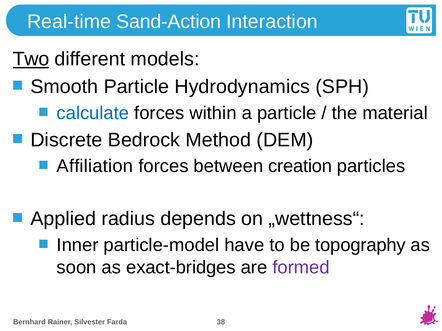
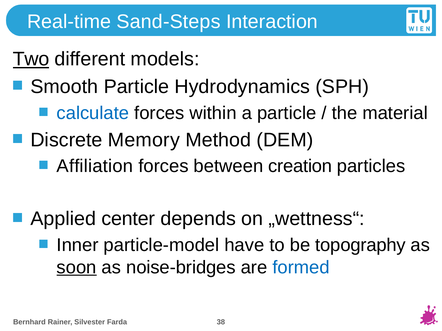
Sand-Action: Sand-Action -> Sand-Steps
Bedrock: Bedrock -> Memory
radius: radius -> center
soon underline: none -> present
exact-bridges: exact-bridges -> noise-bridges
formed colour: purple -> blue
